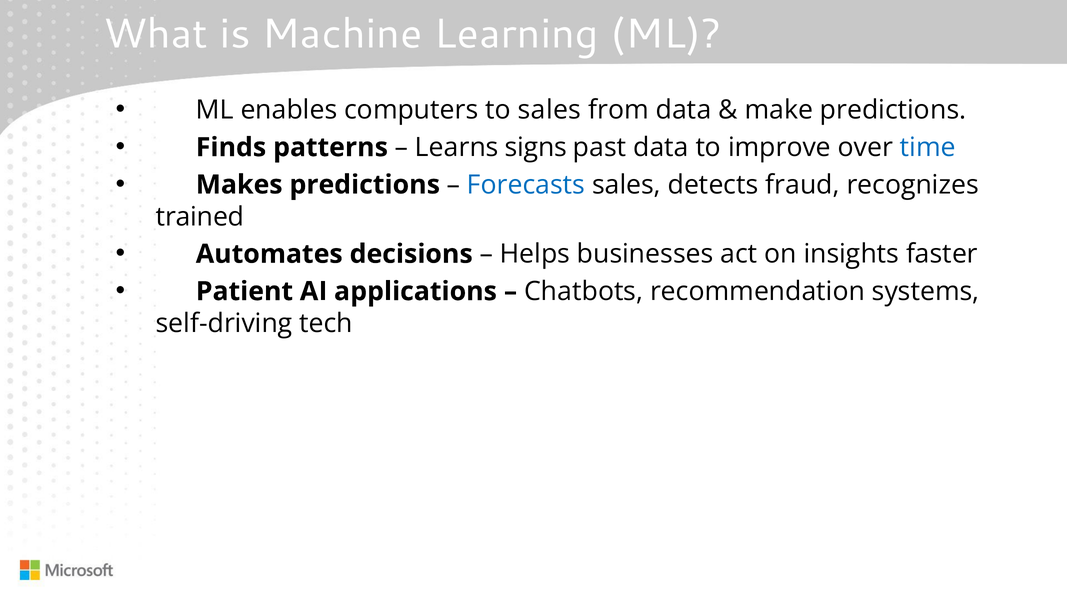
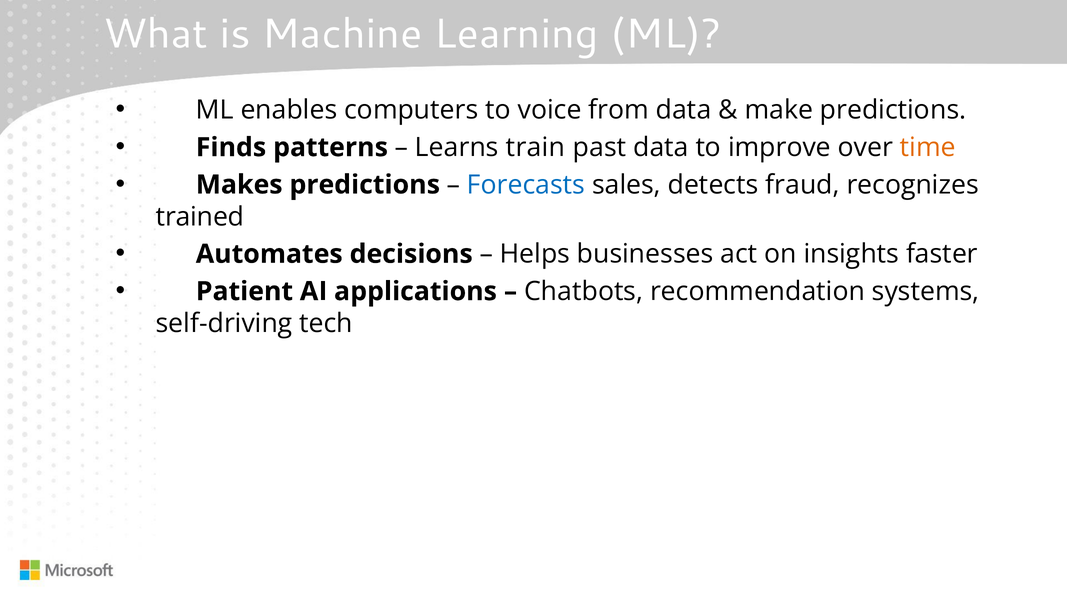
to sales: sales -> voice
signs: signs -> train
time colour: blue -> orange
